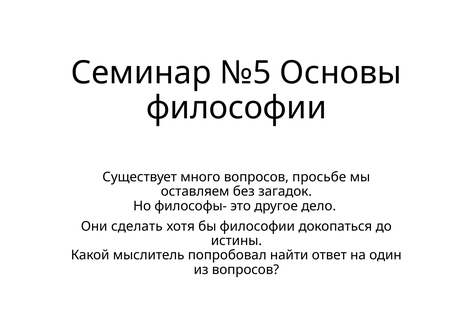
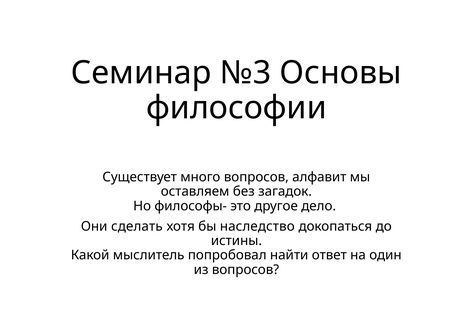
№5: №5 -> №3
просьбе: просьбе -> алфавит
бы философии: философии -> наследство
